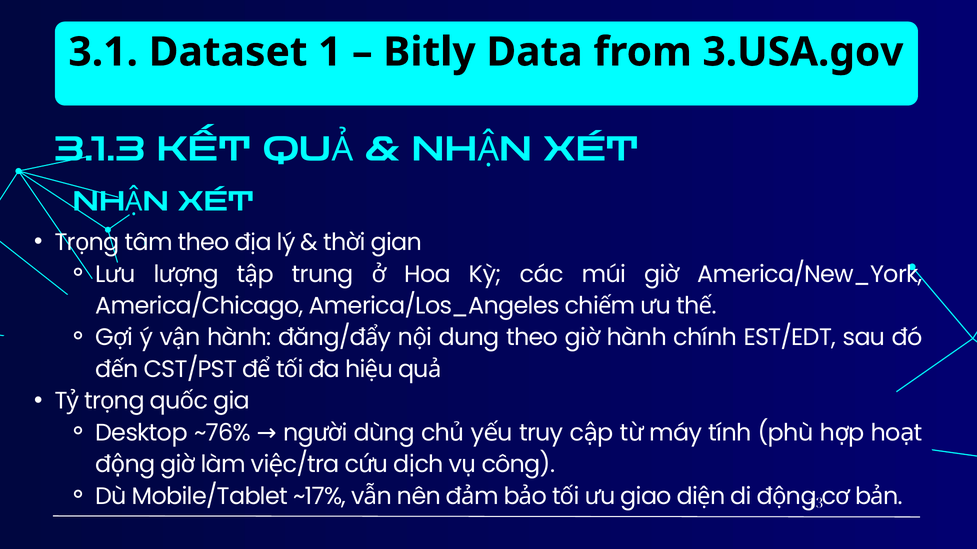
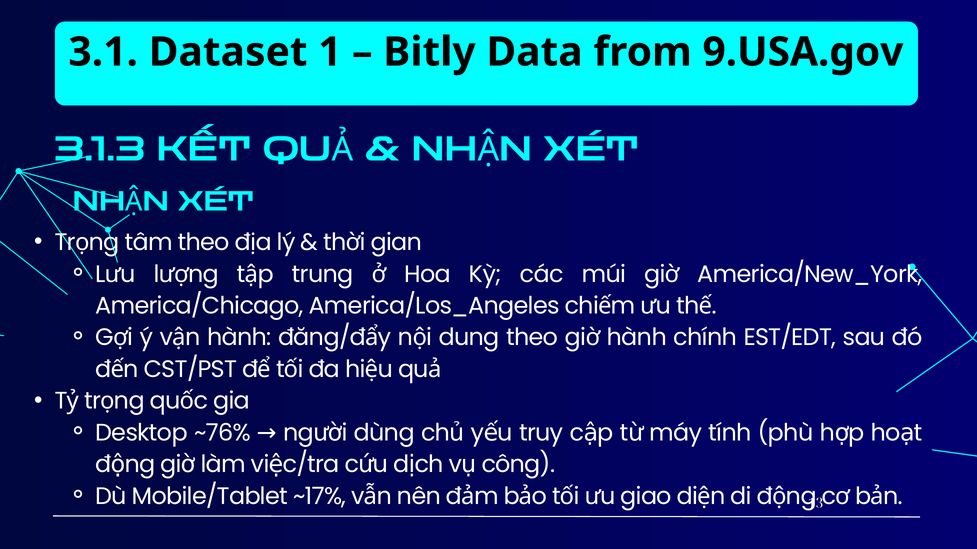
3.USA.gov: 3.USA.gov -> 9.USA.gov
